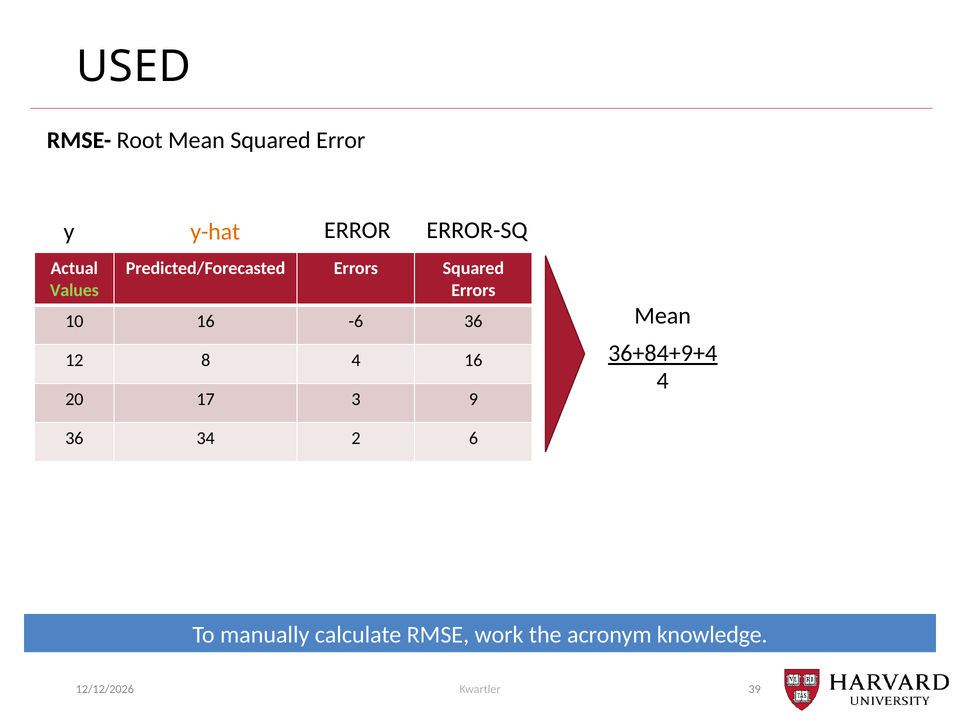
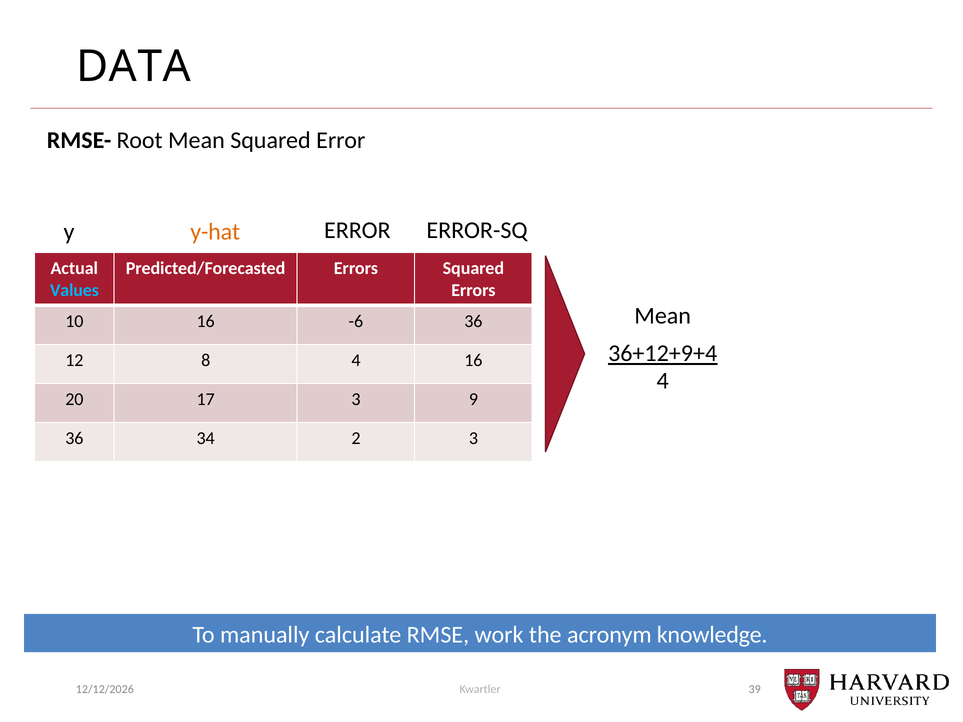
USED: USED -> DATA
Values colour: light green -> light blue
36+84+9+4: 36+84+9+4 -> 36+12+9+4
2 6: 6 -> 3
